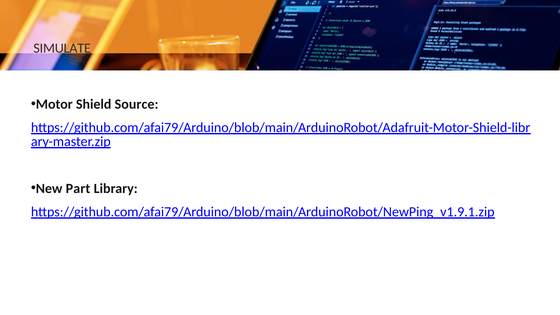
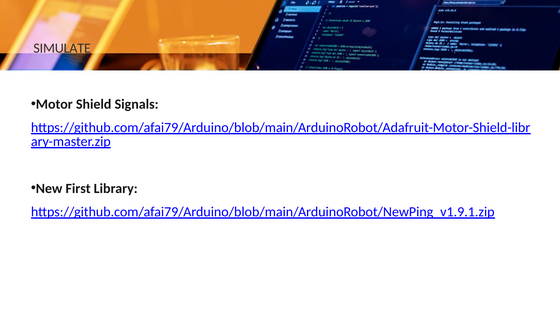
Source: Source -> Signals
Part: Part -> First
